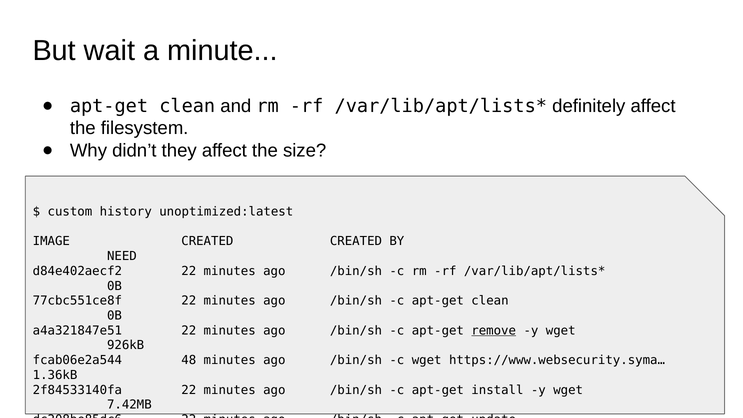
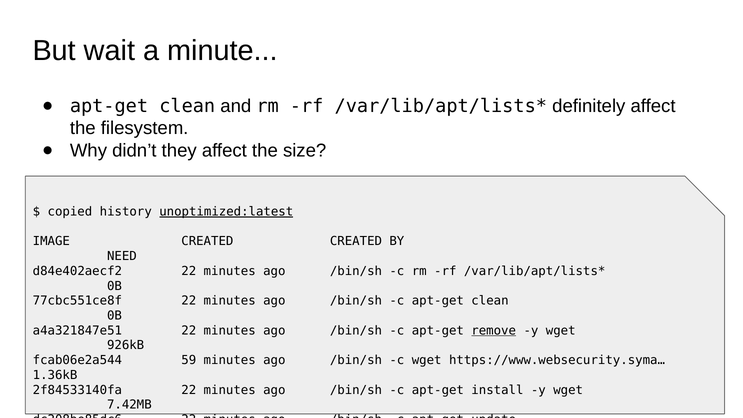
custom: custom -> copied
unoptimized:latest underline: none -> present
48: 48 -> 59
